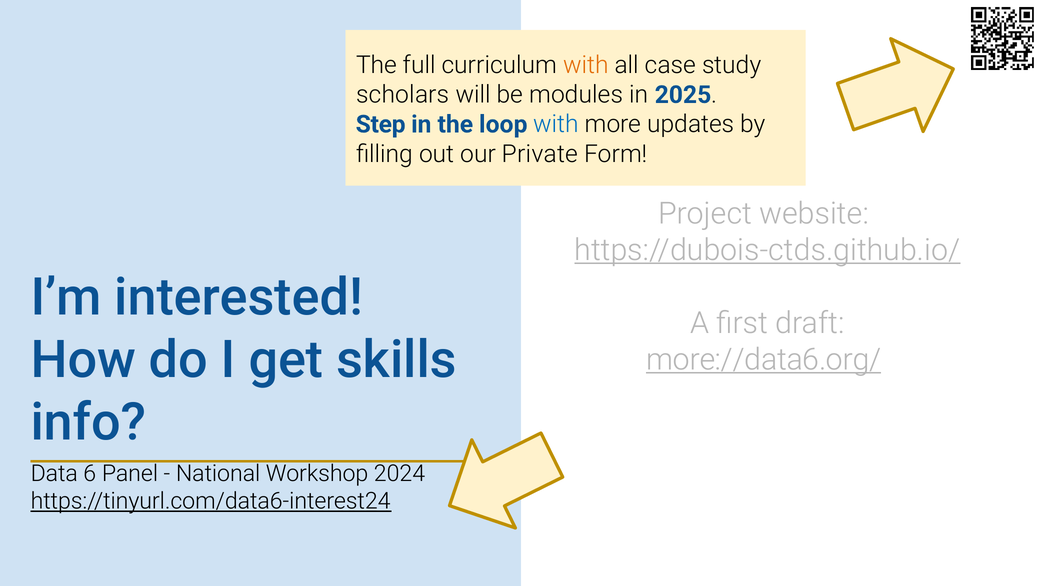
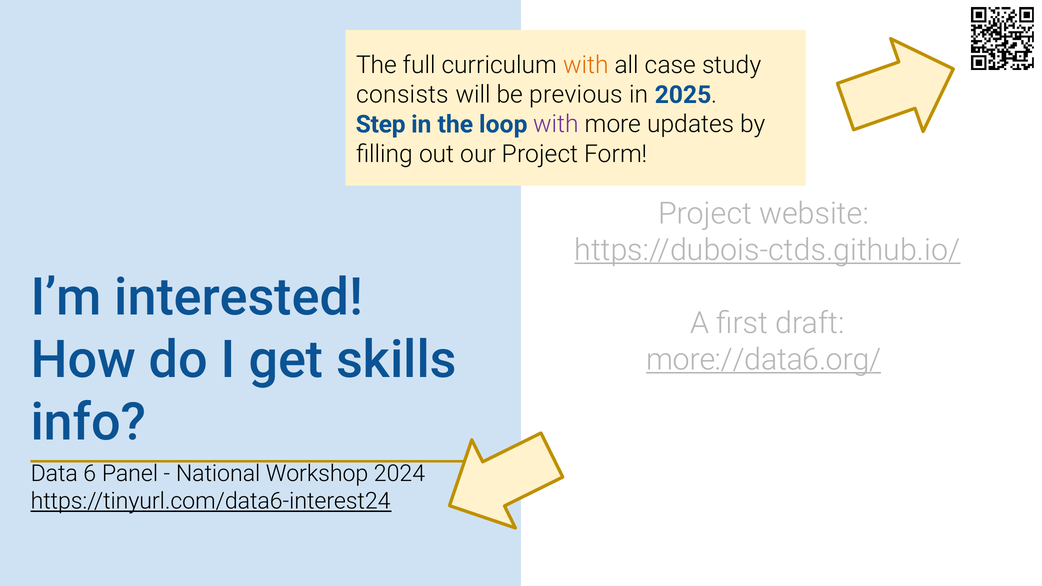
scholars: scholars -> consists
modules: modules -> previous
with at (556, 124) colour: blue -> purple
our Private: Private -> Project
